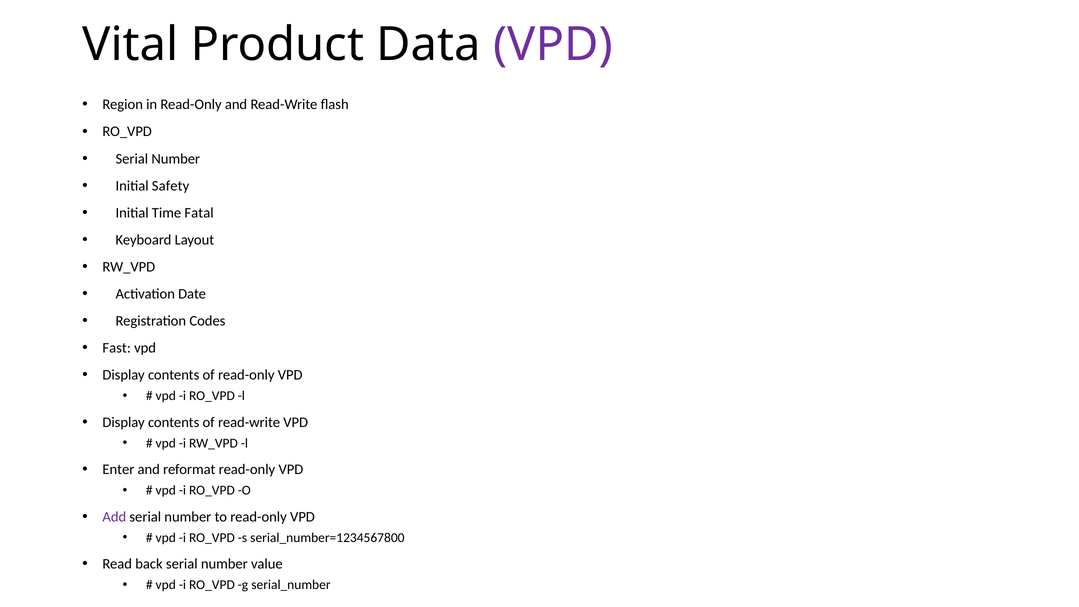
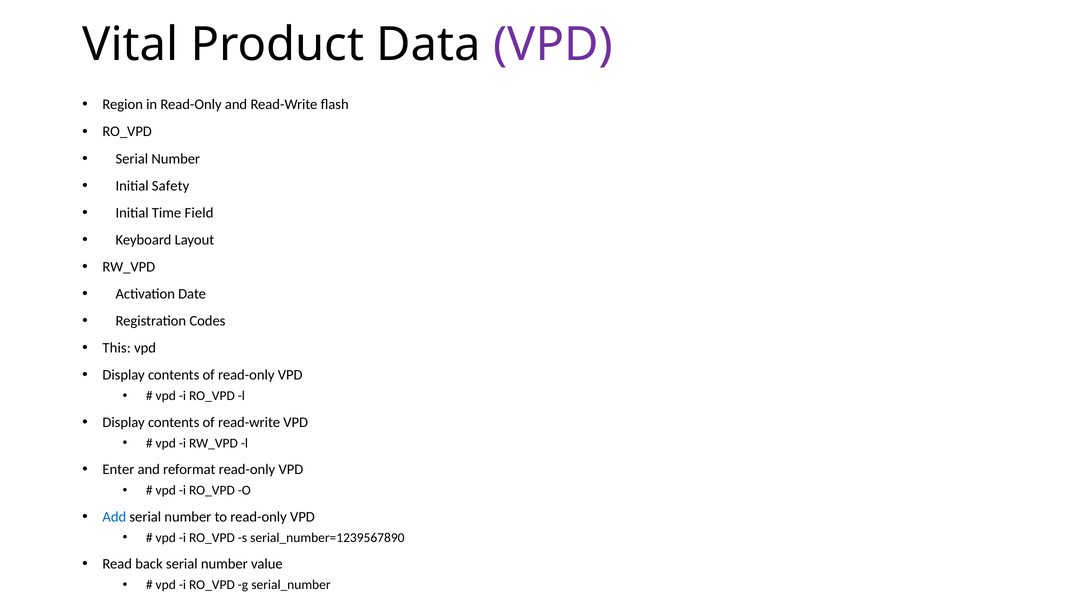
Fatal: Fatal -> Field
Fast: Fast -> This
Add colour: purple -> blue
serial_number=1234567800: serial_number=1234567800 -> serial_number=1239567890
